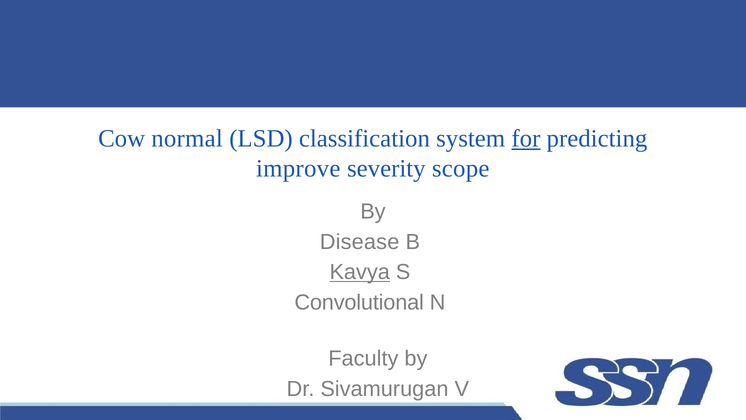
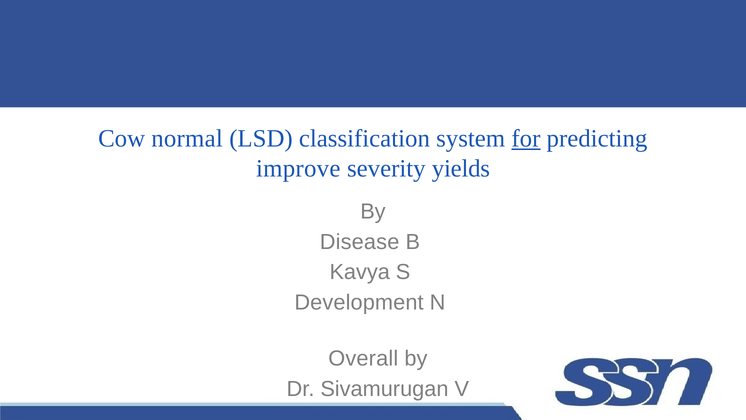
scope: scope -> yields
Kavya underline: present -> none
Convolutional: Convolutional -> Development
Faculty: Faculty -> Overall
